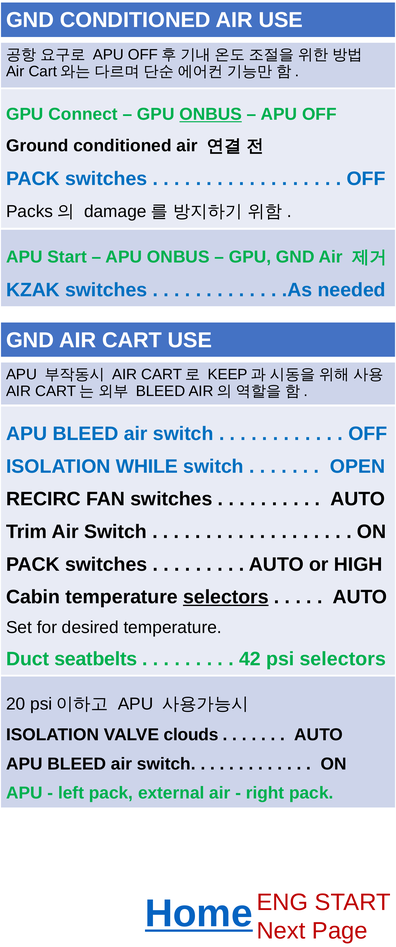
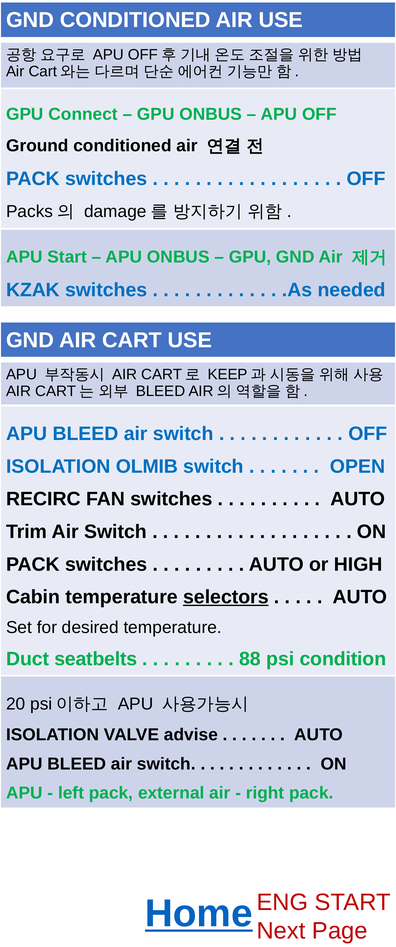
ONBUS at (211, 114) underline: present -> none
WHILE: WHILE -> OLMIB
42: 42 -> 88
psi selectors: selectors -> condition
clouds: clouds -> advise
